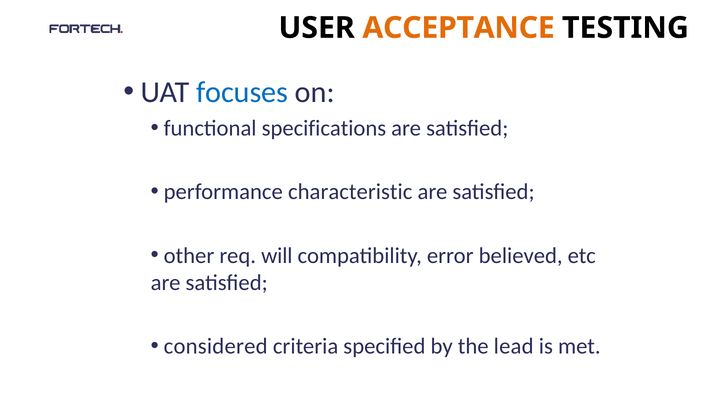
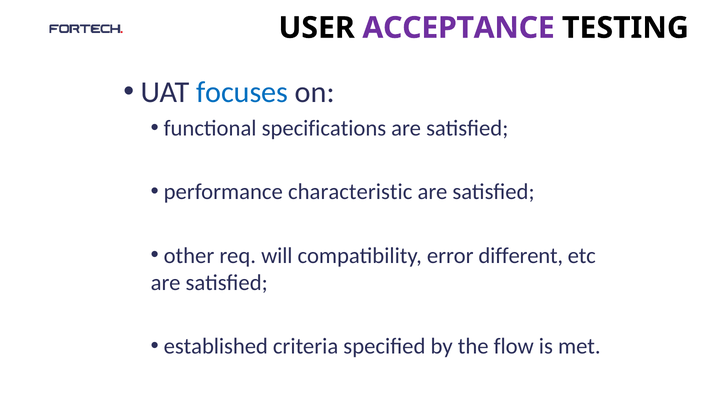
ACCEPTANCE colour: orange -> purple
believed: believed -> different
considered: considered -> established
lead: lead -> flow
